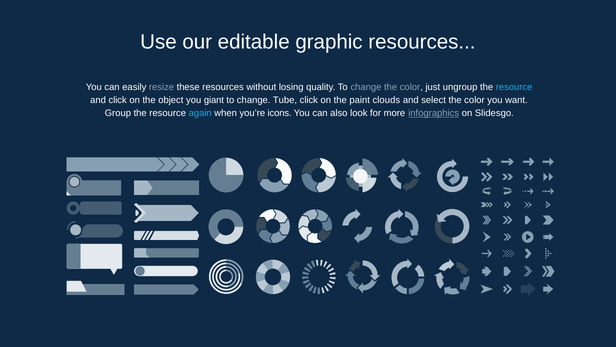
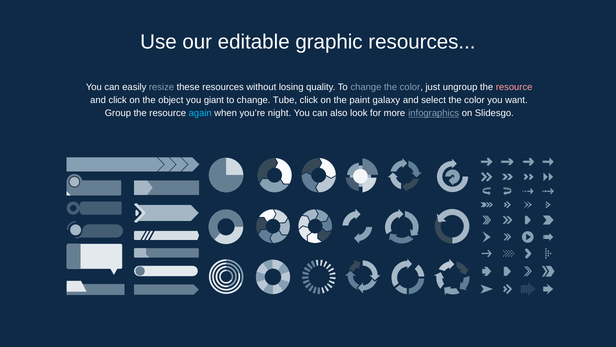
resource at (514, 87) colour: light blue -> pink
clouds: clouds -> galaxy
icons: icons -> night
